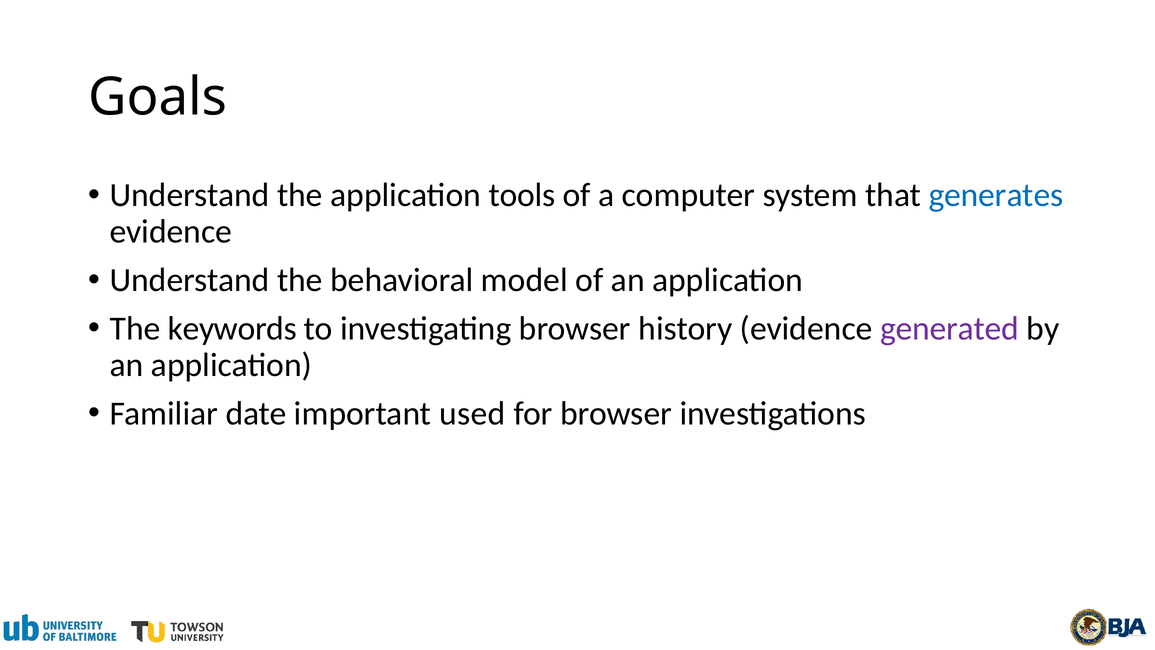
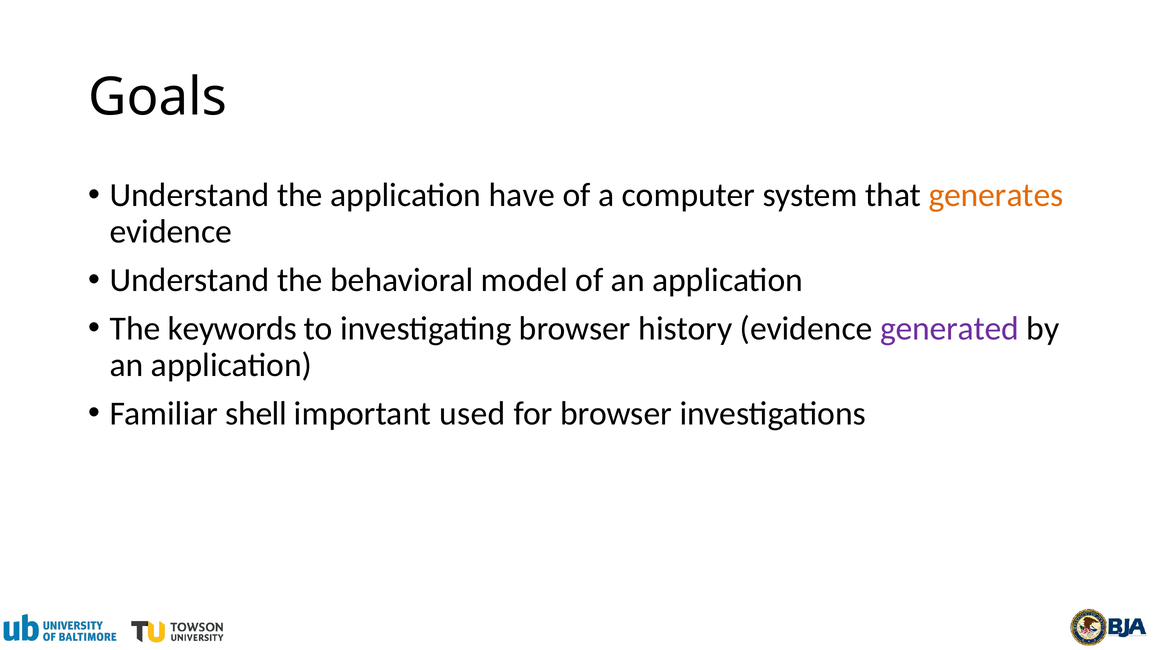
tools: tools -> have
generates colour: blue -> orange
date: date -> shell
